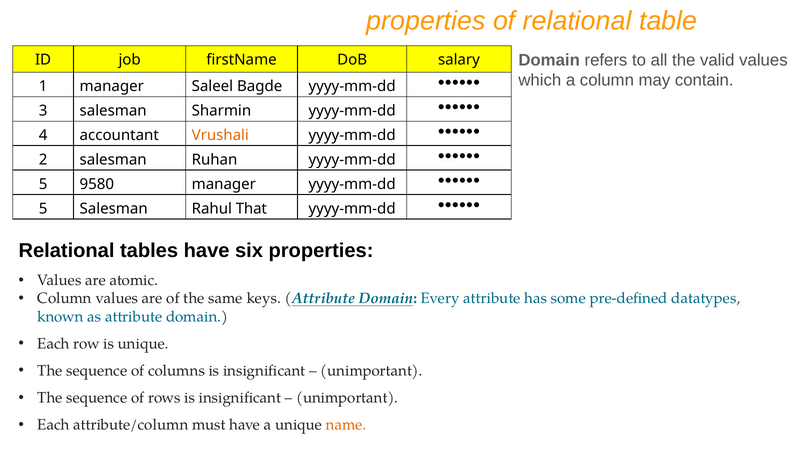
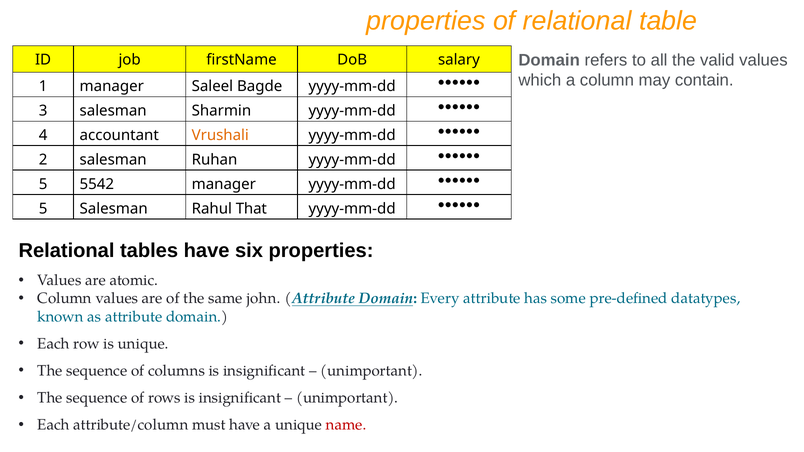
9580: 9580 -> 5542
keys: keys -> john
name colour: orange -> red
